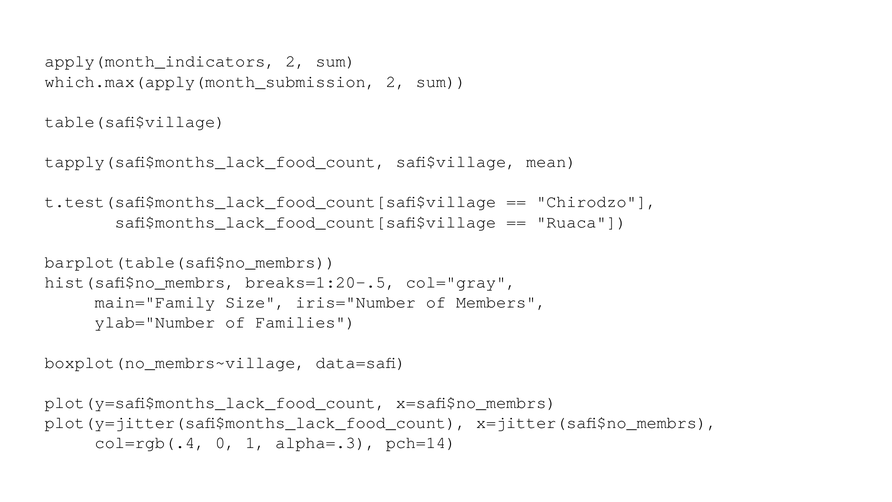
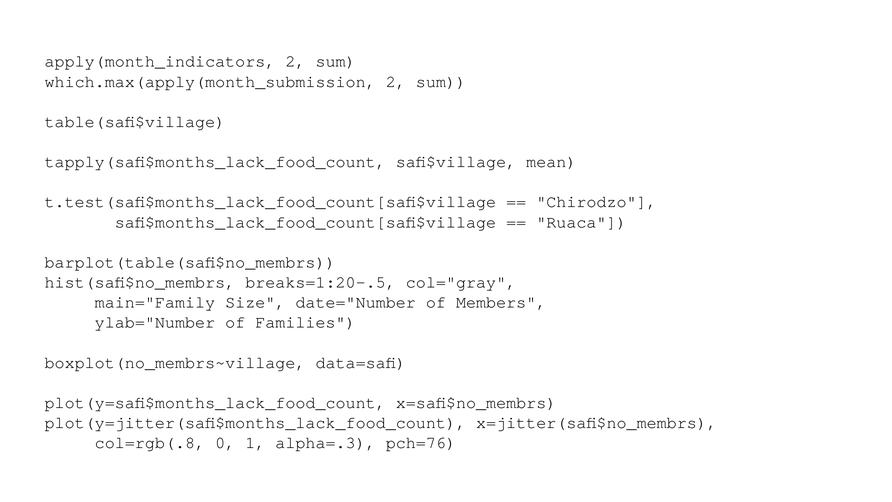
iris="Number: iris="Number -> date="Number
col=rgb(.4: col=rgb(.4 -> col=rgb(.8
pch=14: pch=14 -> pch=76
